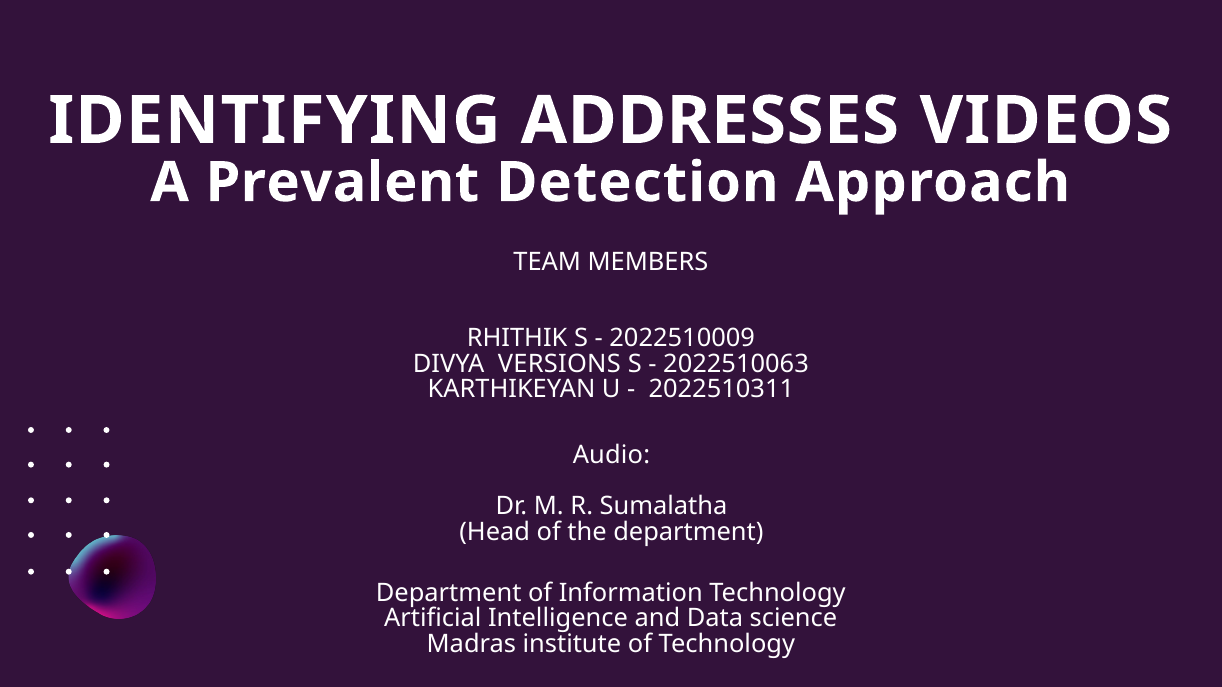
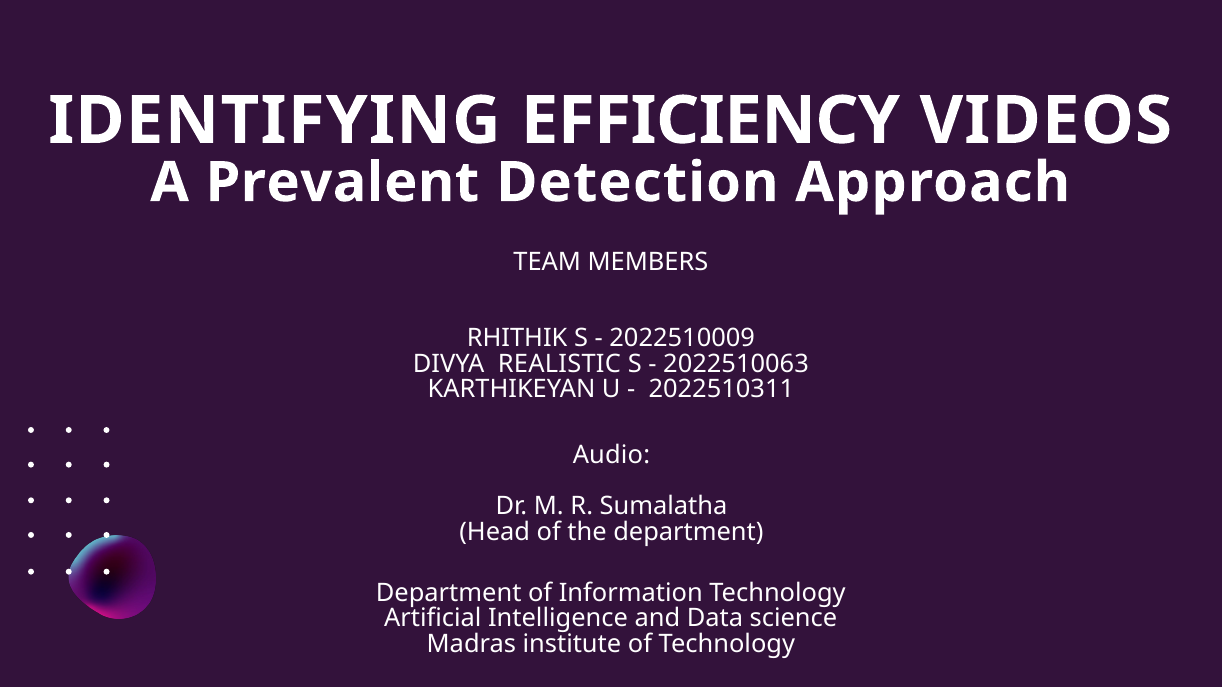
ADDRESSES: ADDRESSES -> EFFICIENCY
VERSIONS: VERSIONS -> REALISTIC
